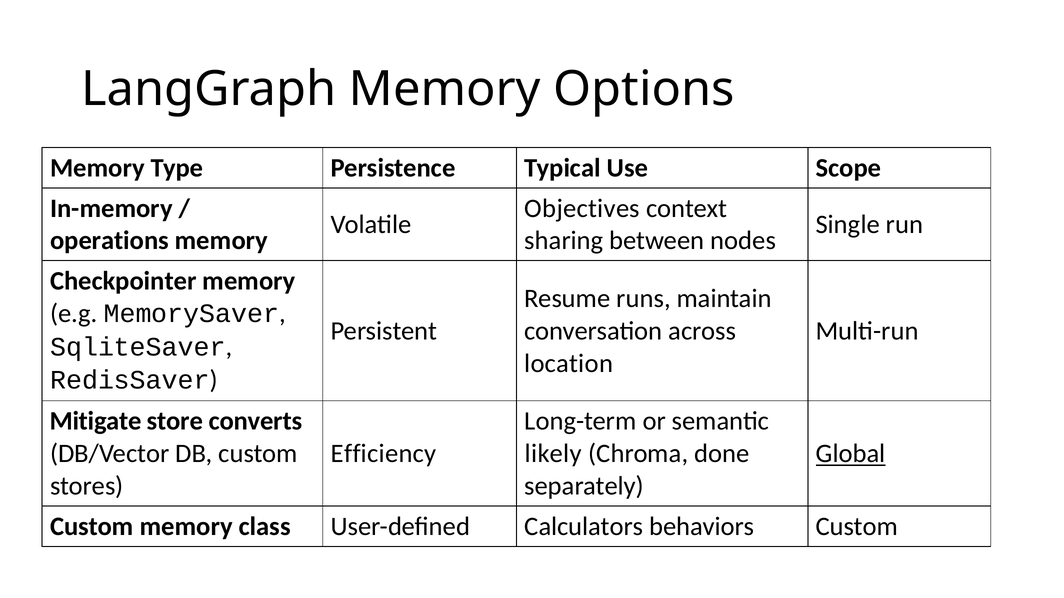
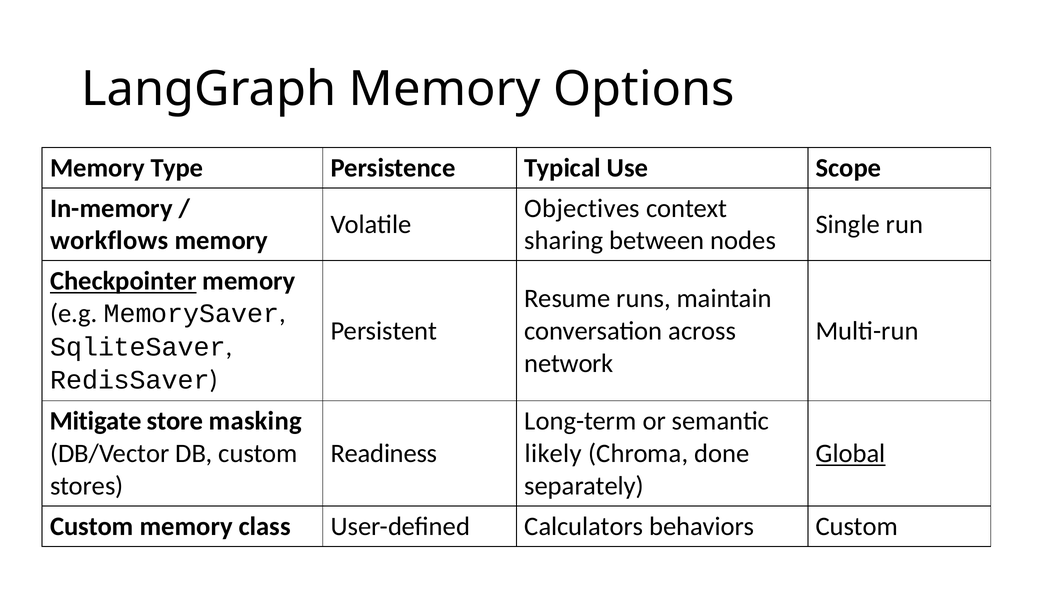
operations: operations -> workflows
Checkpointer underline: none -> present
location: location -> network
converts: converts -> masking
Efficiency: Efficiency -> Readiness
